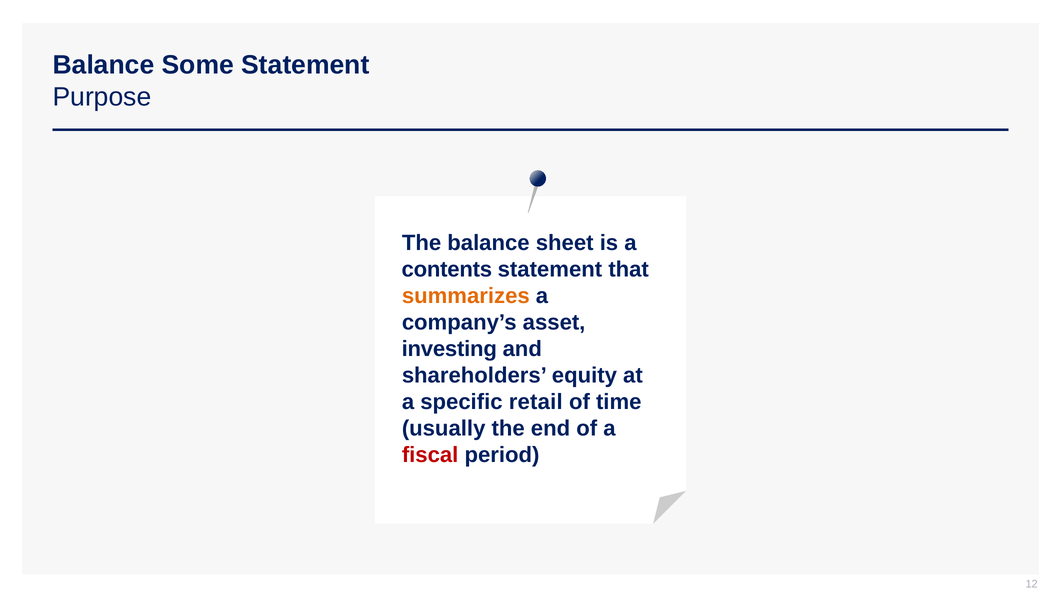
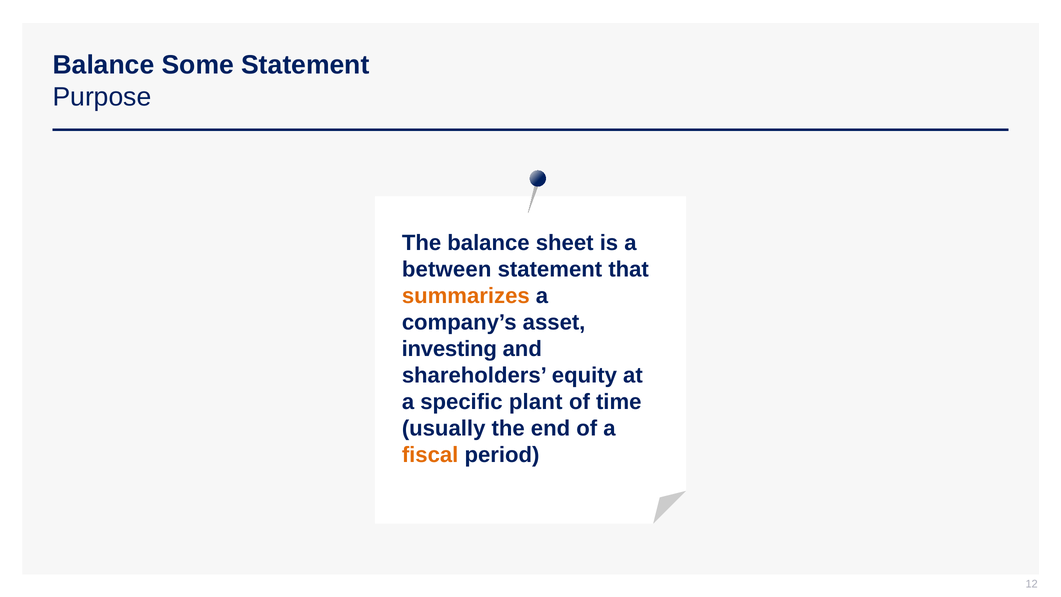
contents: contents -> between
retail: retail -> plant
fiscal colour: red -> orange
